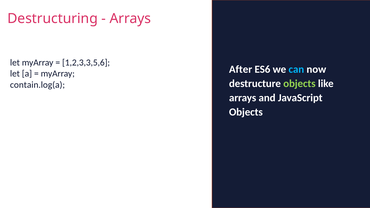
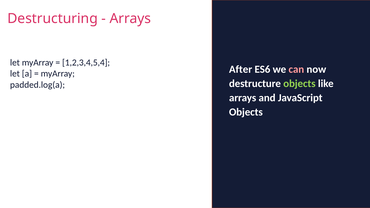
1,2,3,3,5,6: 1,2,3,3,5,6 -> 1,2,3,4,5,4
can colour: light blue -> pink
contain.log(a: contain.log(a -> padded.log(a
